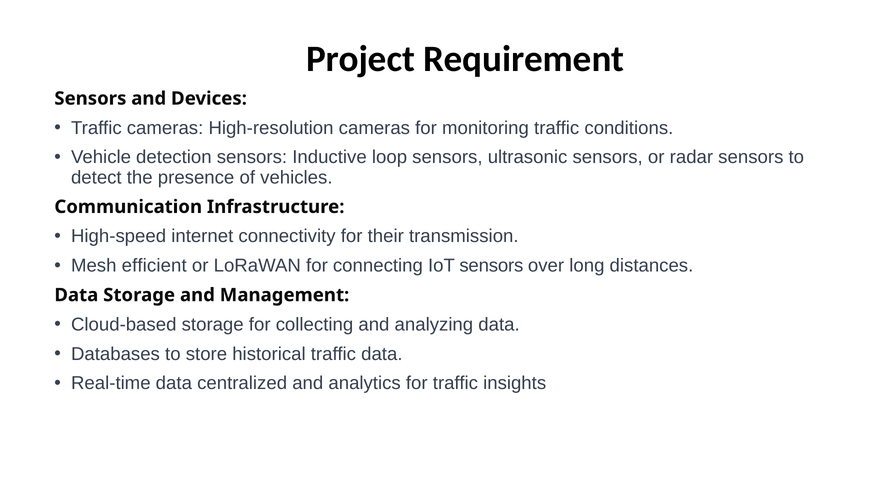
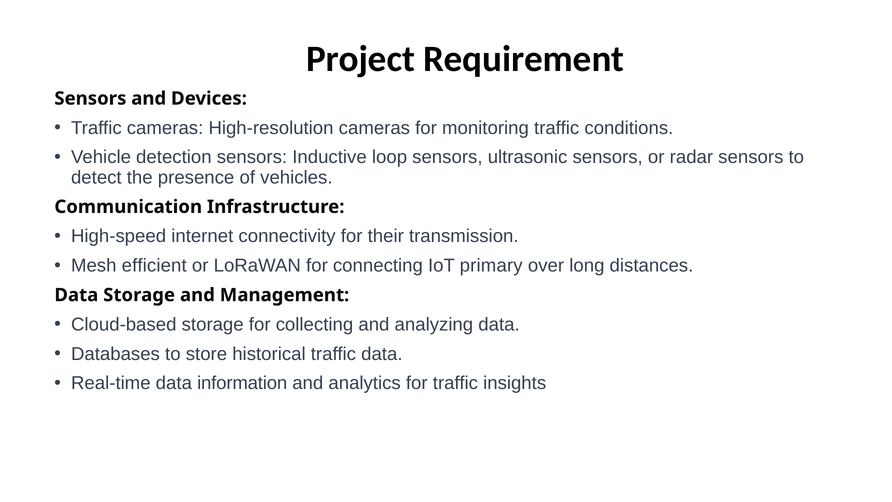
IoT sensors: sensors -> primary
centralized: centralized -> information
